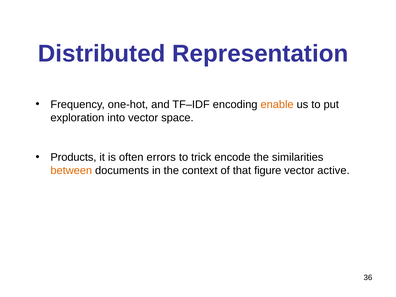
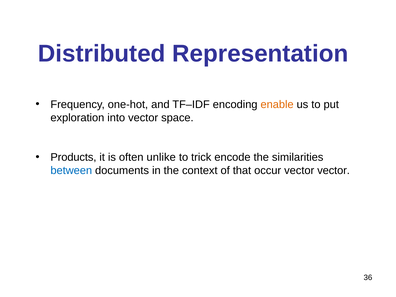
errors: errors -> unlike
between colour: orange -> blue
figure: figure -> occur
vector active: active -> vector
